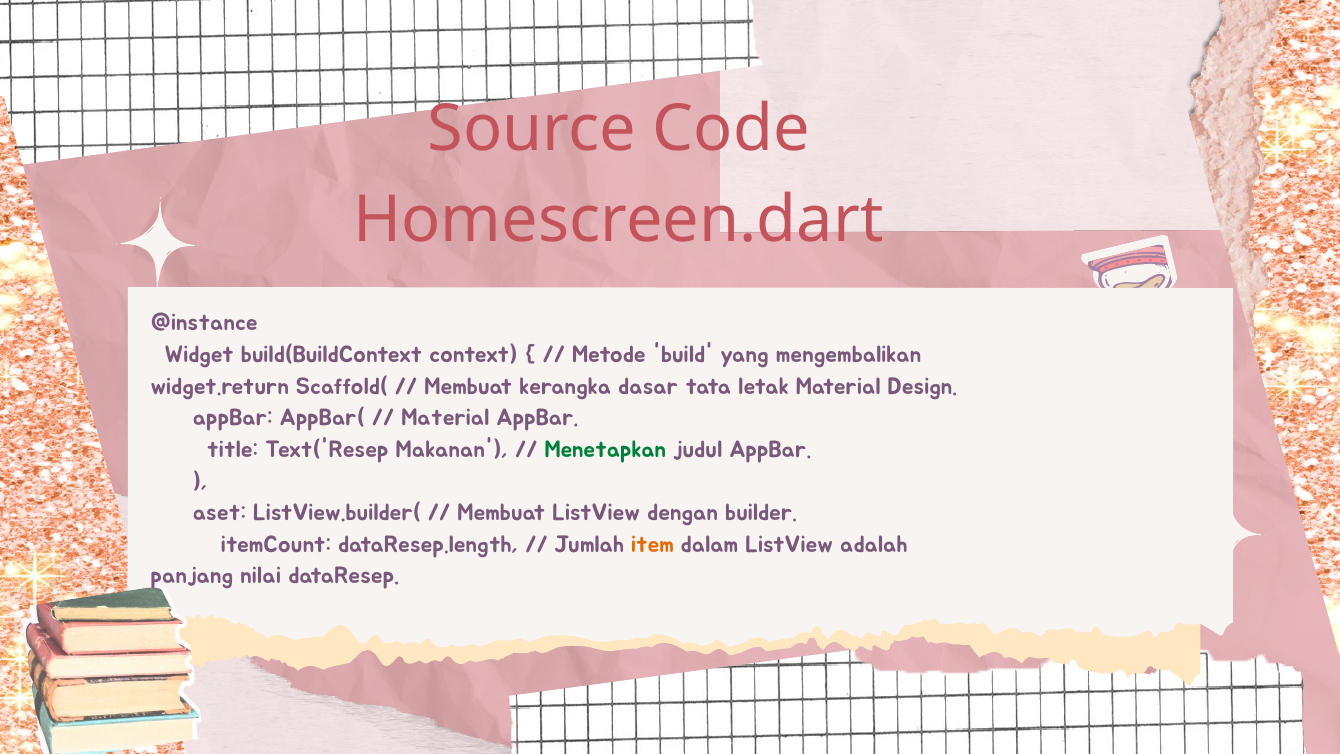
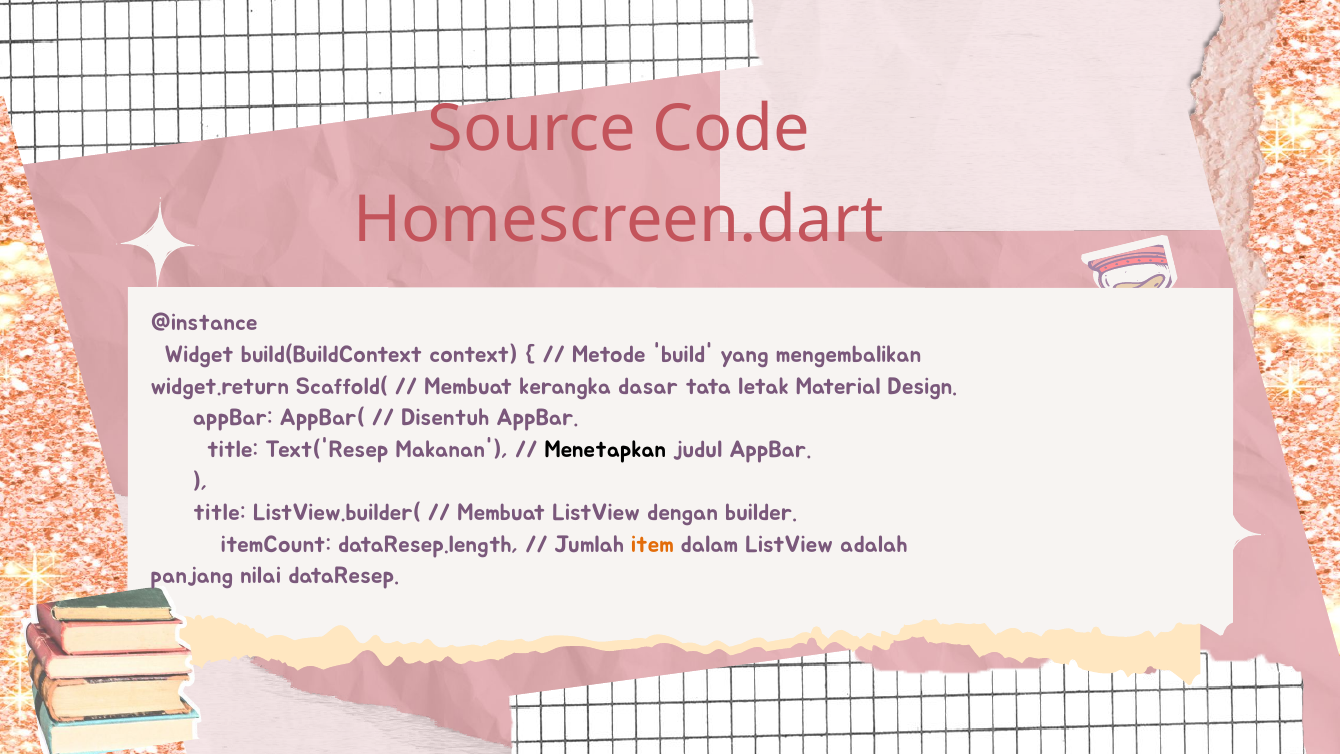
Material at (445, 418): Material -> Disentuh
Menetapkan colour: green -> black
aset at (219, 513): aset -> title
